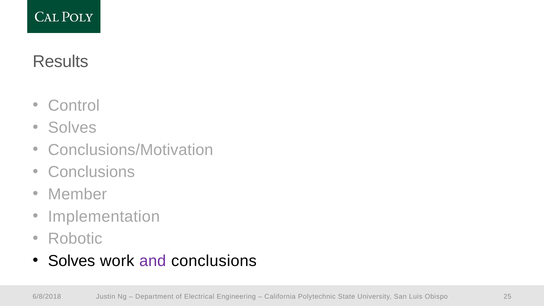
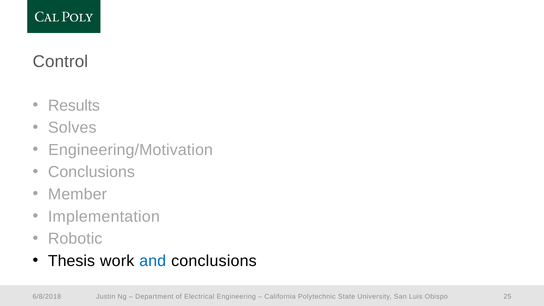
Results: Results -> Control
Control: Control -> Results
Conclusions/Motivation: Conclusions/Motivation -> Engineering/Motivation
Solves at (72, 261): Solves -> Thesis
and colour: purple -> blue
